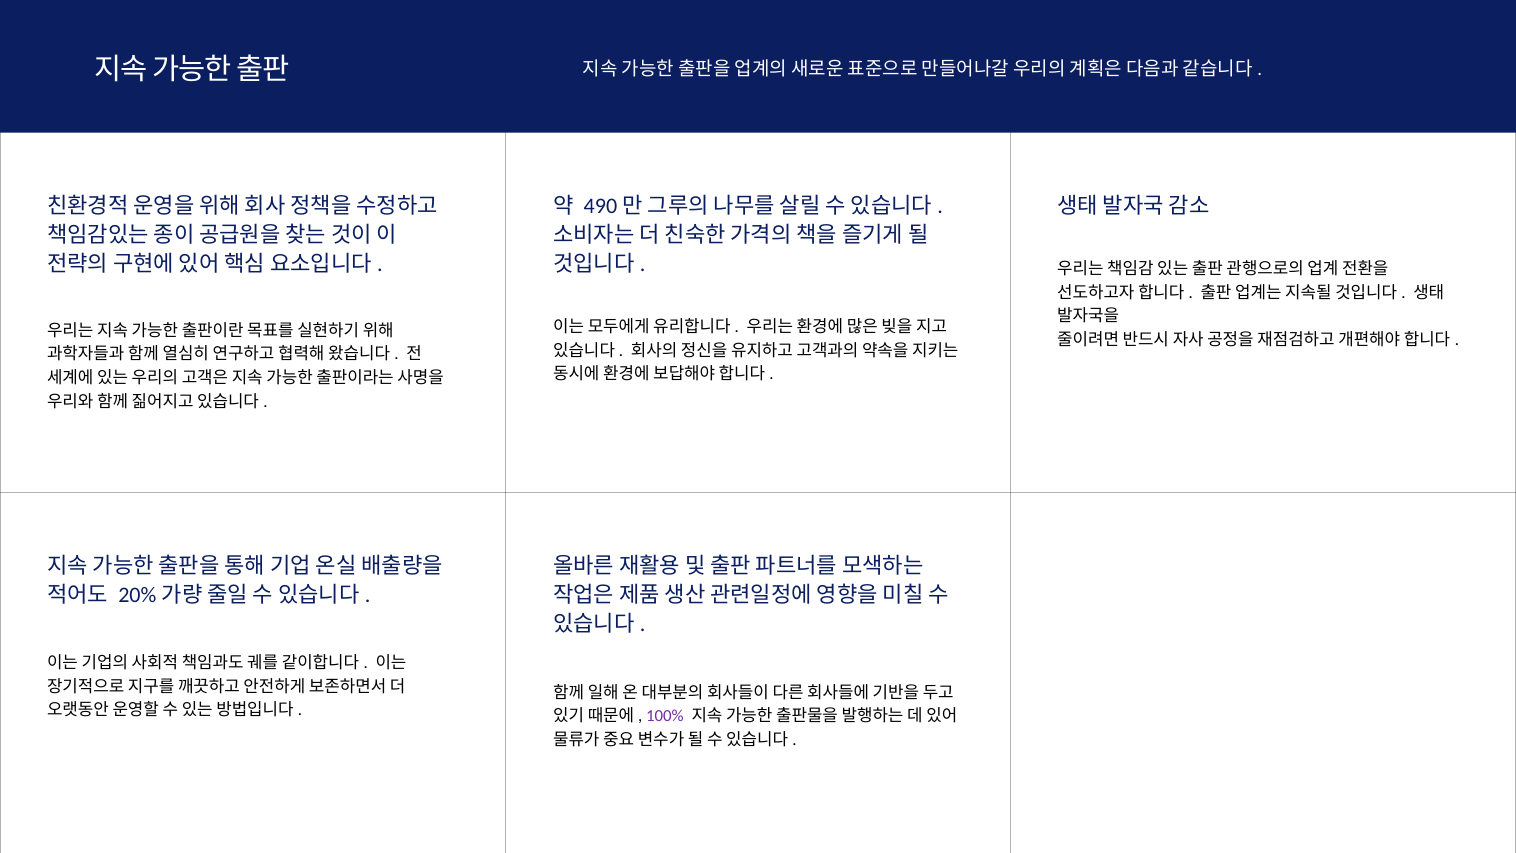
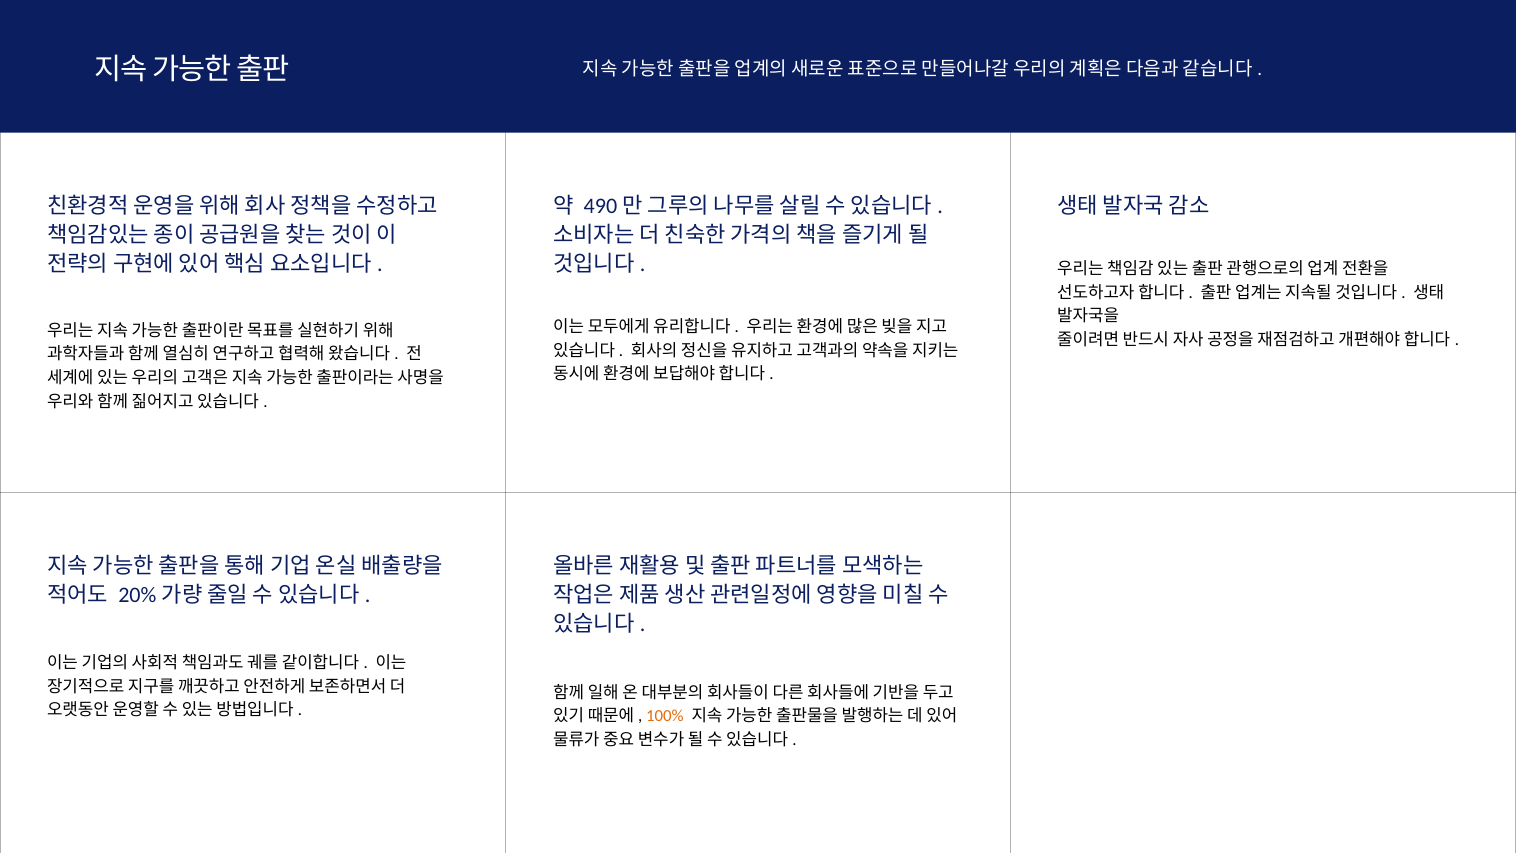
100% colour: purple -> orange
